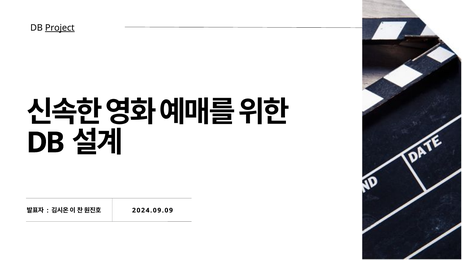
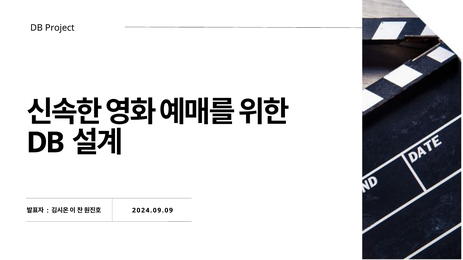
Project underline: present -> none
